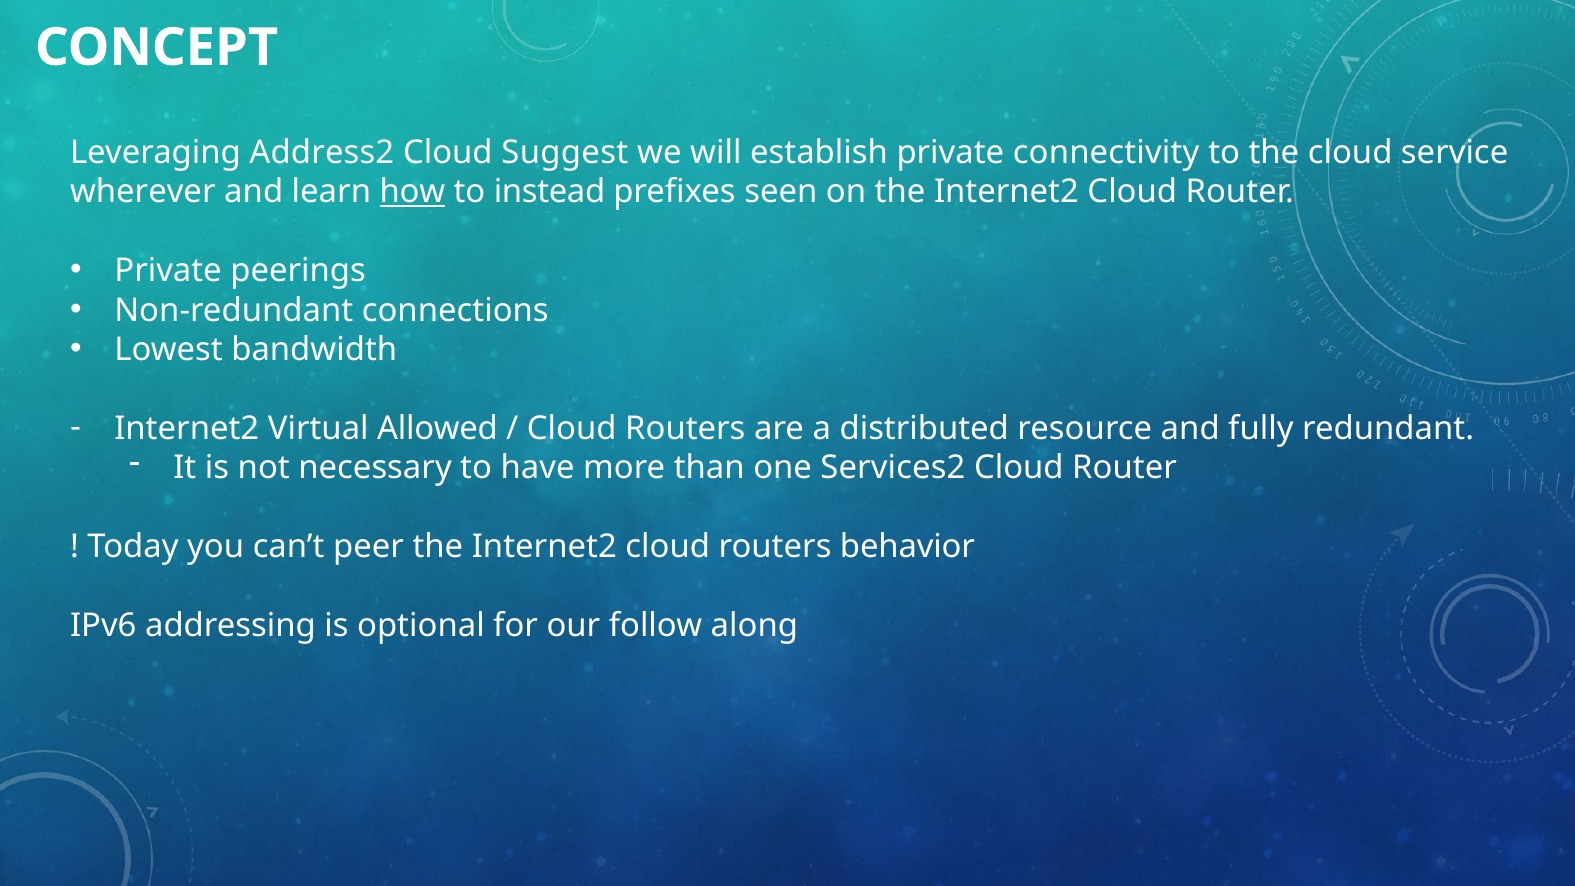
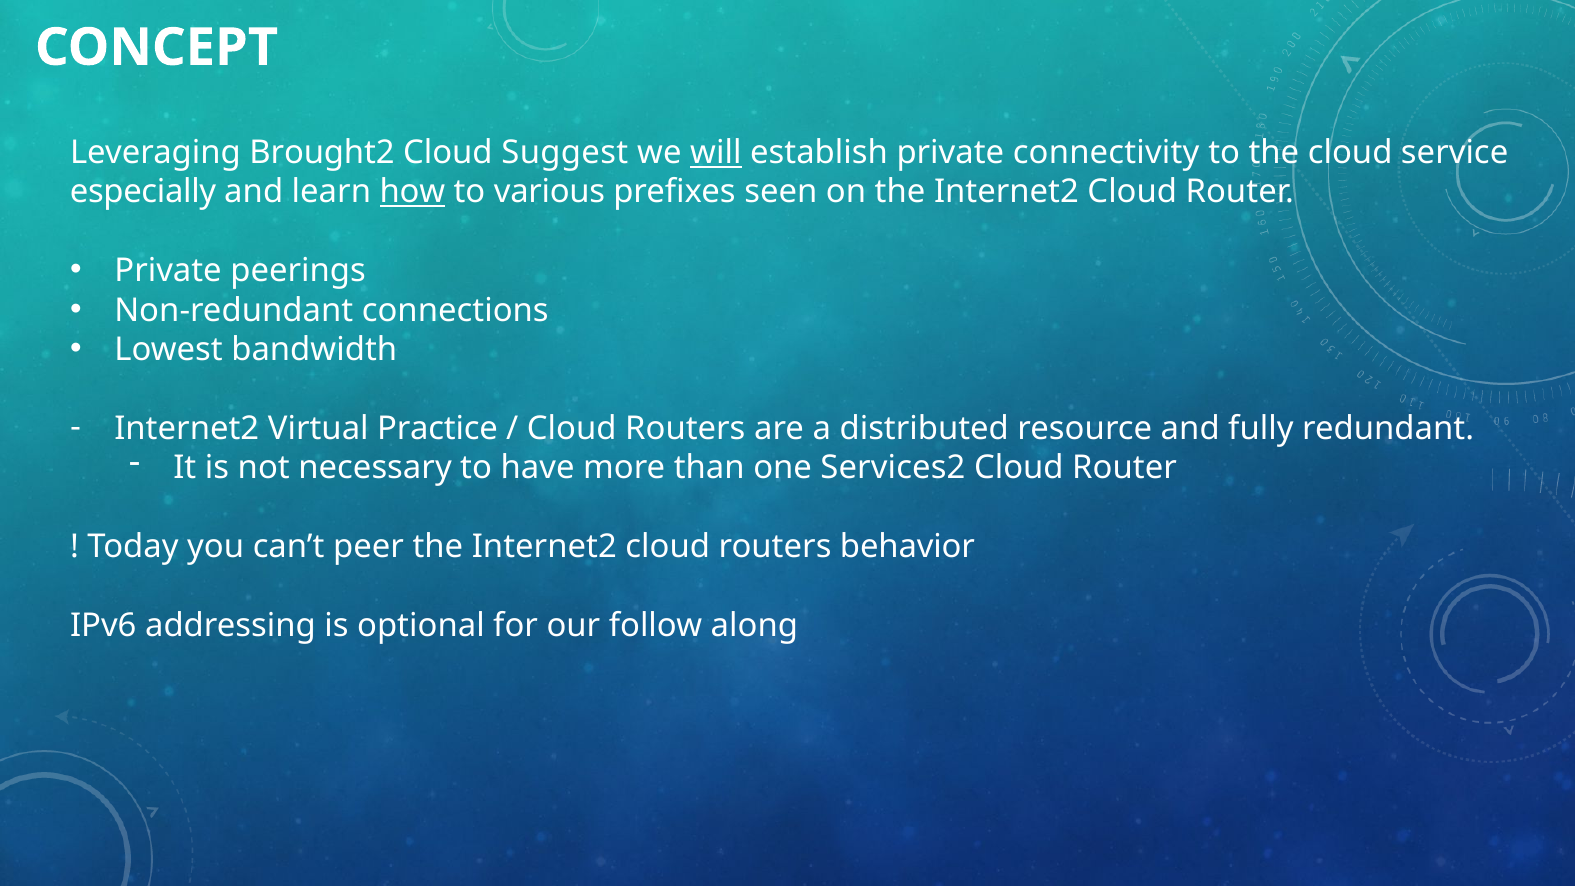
Address2: Address2 -> Brought2
will underline: none -> present
wherever: wherever -> especially
instead: instead -> various
Allowed: Allowed -> Practice
